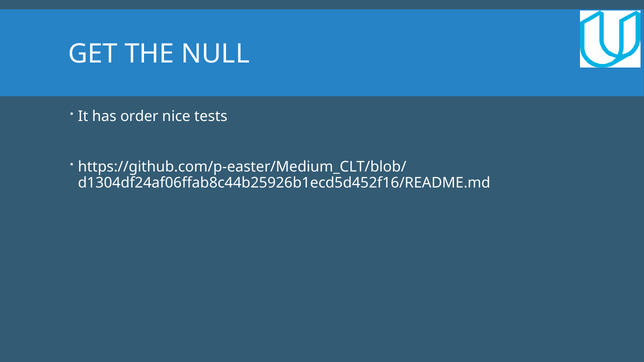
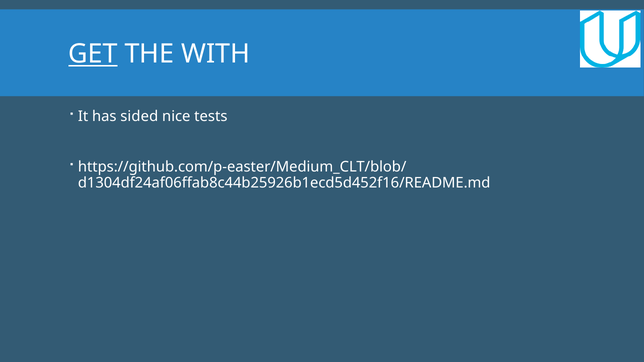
GET underline: none -> present
NULL: NULL -> WITH
order: order -> sided
